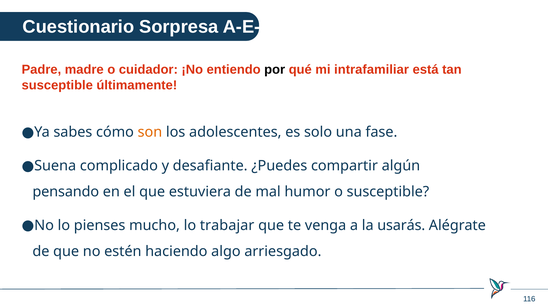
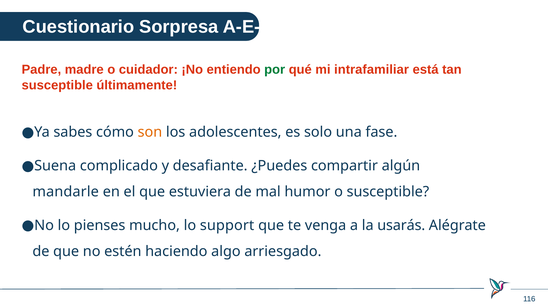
por colour: black -> green
pensando: pensando -> mandarle
trabajar: trabajar -> support
